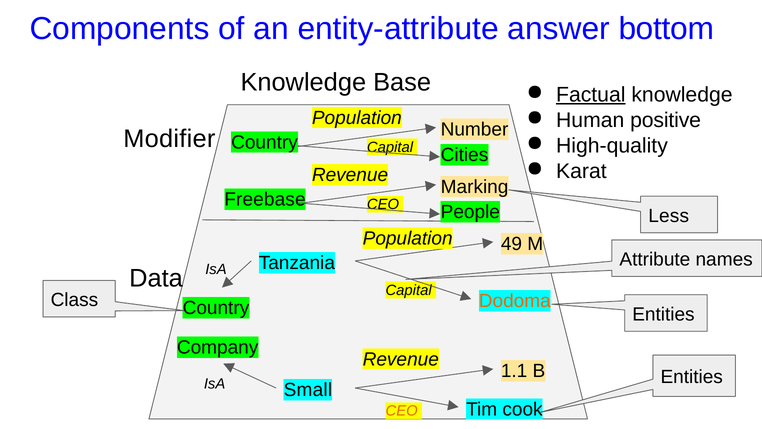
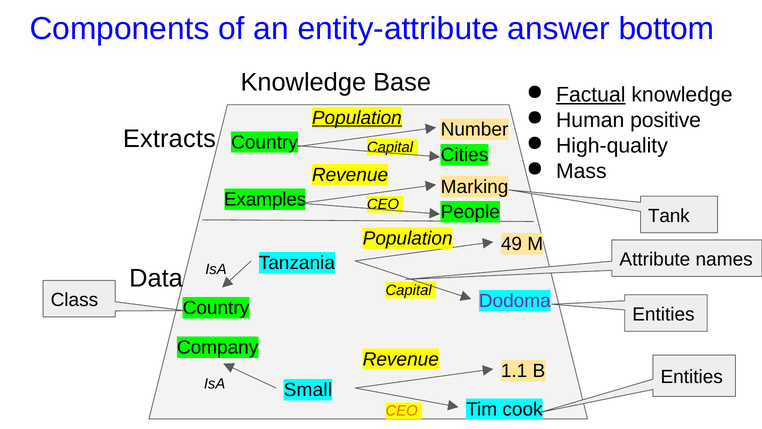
Population at (357, 118) underline: none -> present
Modifier: Modifier -> Extracts
Karat: Karat -> Mass
Freebase: Freebase -> Examples
Less: Less -> Tank
Dodoma colour: orange -> purple
